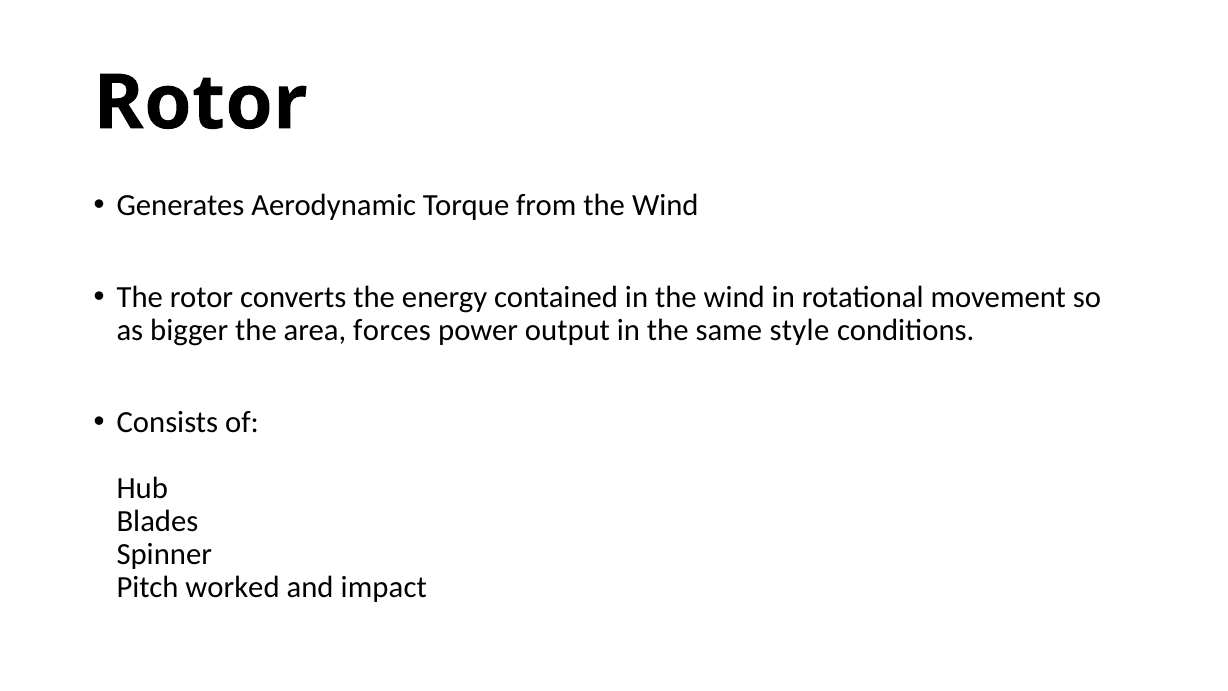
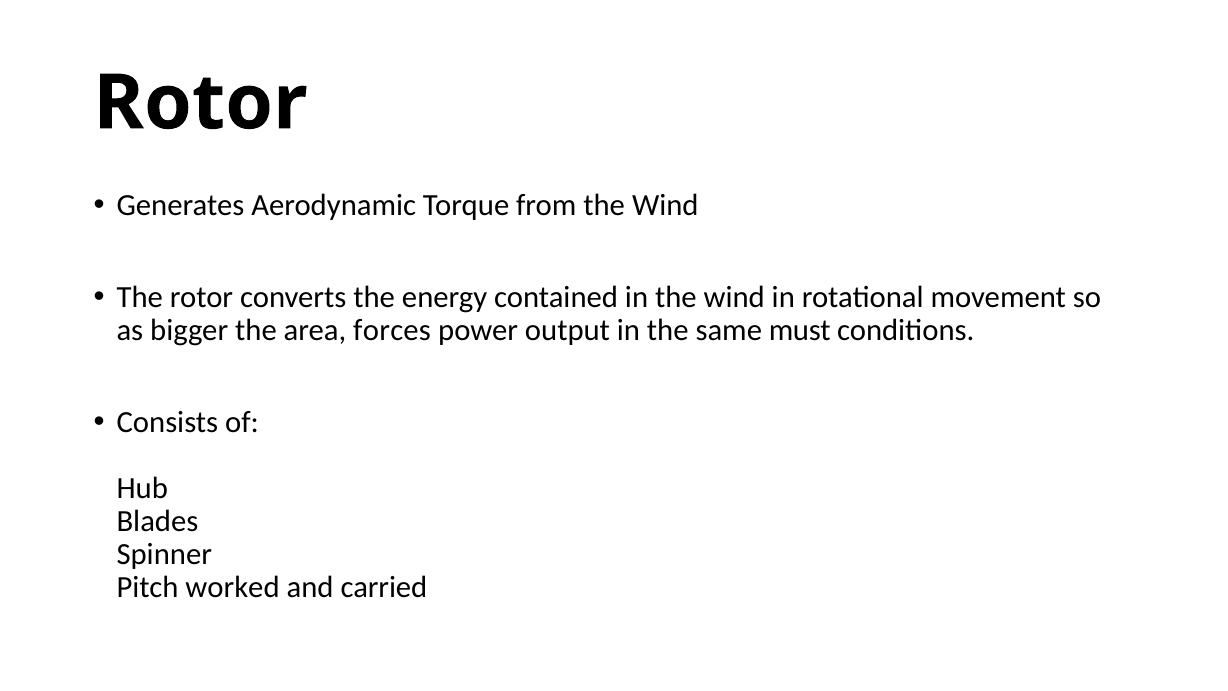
style: style -> must
impact: impact -> carried
